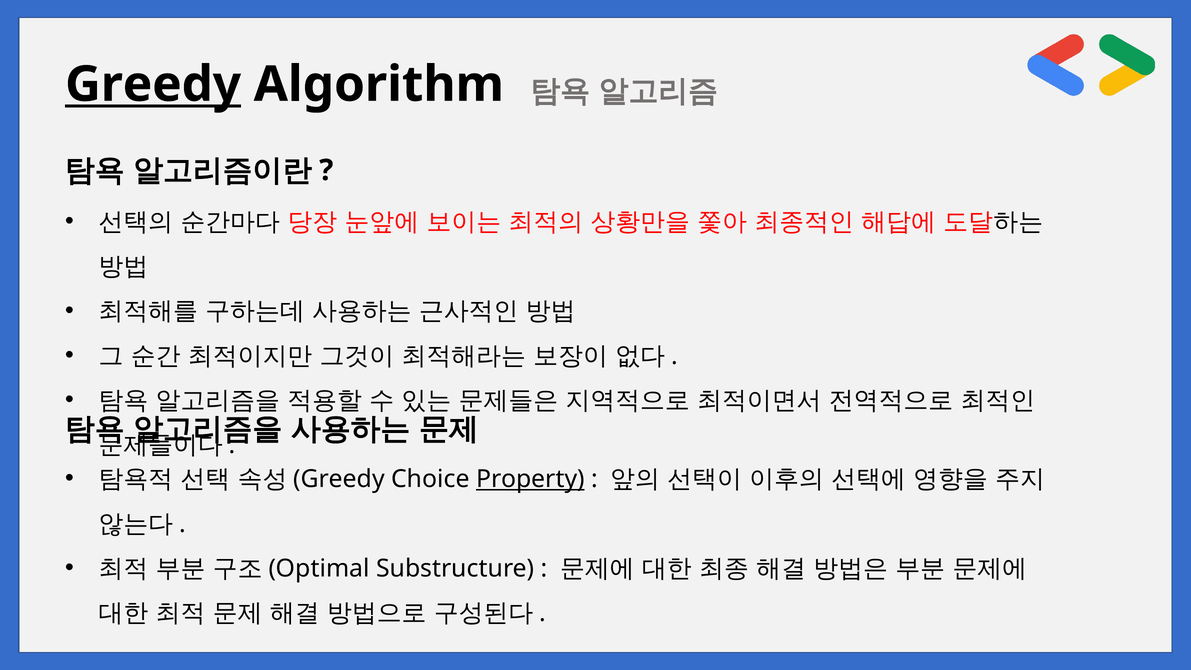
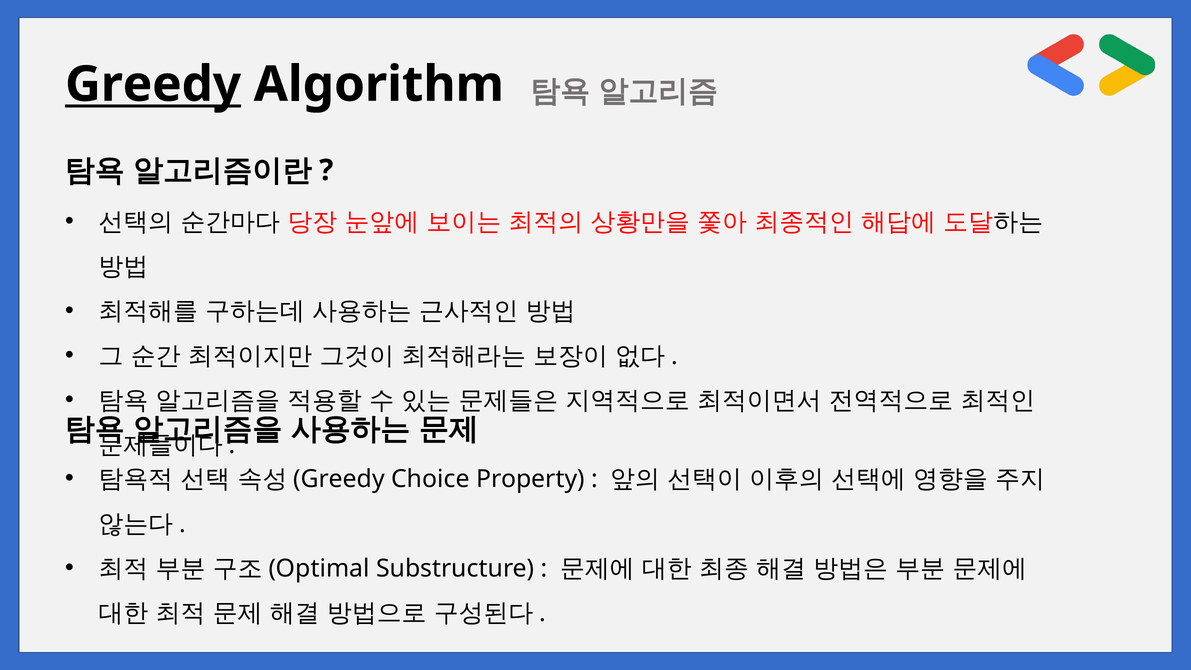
Property underline: present -> none
